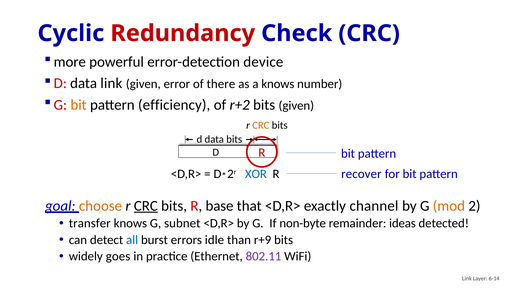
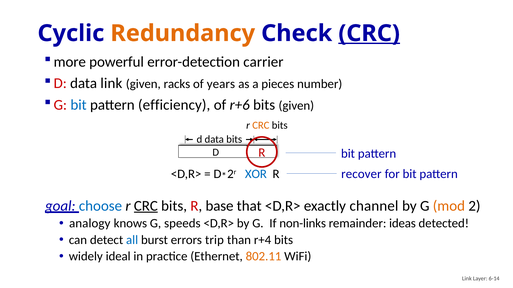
Redundancy colour: red -> orange
CRC at (369, 33) underline: none -> present
device: device -> carrier
error: error -> racks
there: there -> years
a knows: knows -> pieces
bit at (79, 105) colour: orange -> blue
r+2: r+2 -> r+6
choose colour: orange -> blue
transfer: transfer -> analogy
subnet: subnet -> speeds
non-byte: non-byte -> non-links
idle: idle -> trip
r+9: r+9 -> r+4
goes: goes -> ideal
802.11 colour: purple -> orange
